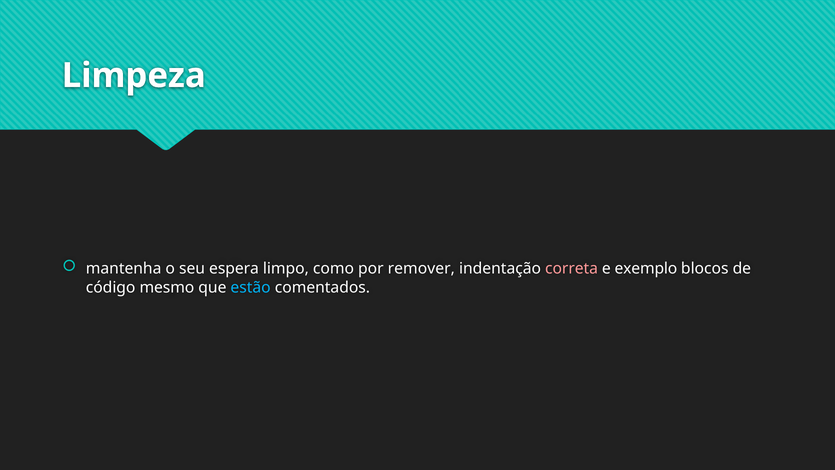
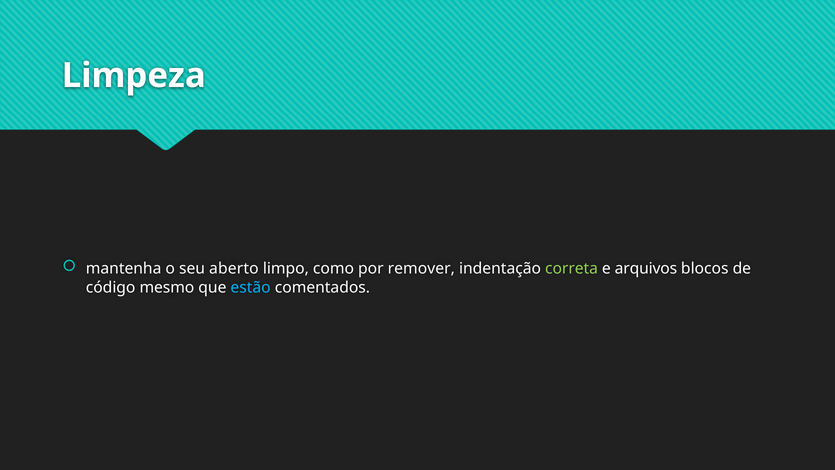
espera: espera -> aberto
correta colour: pink -> light green
exemplo: exemplo -> arquivos
